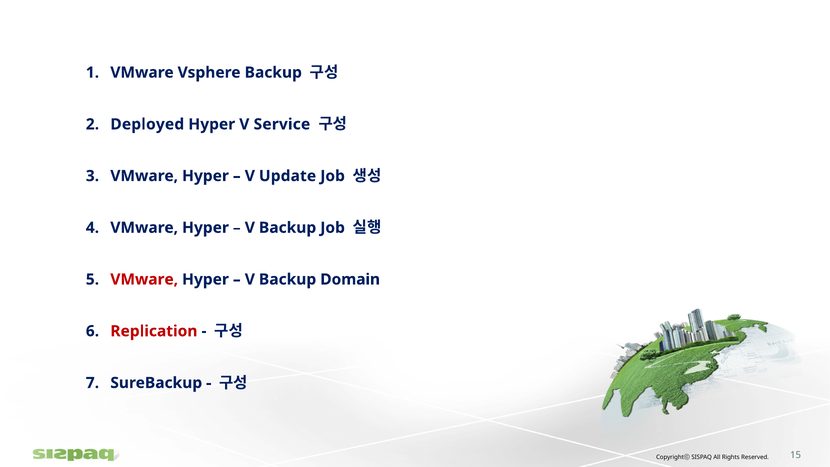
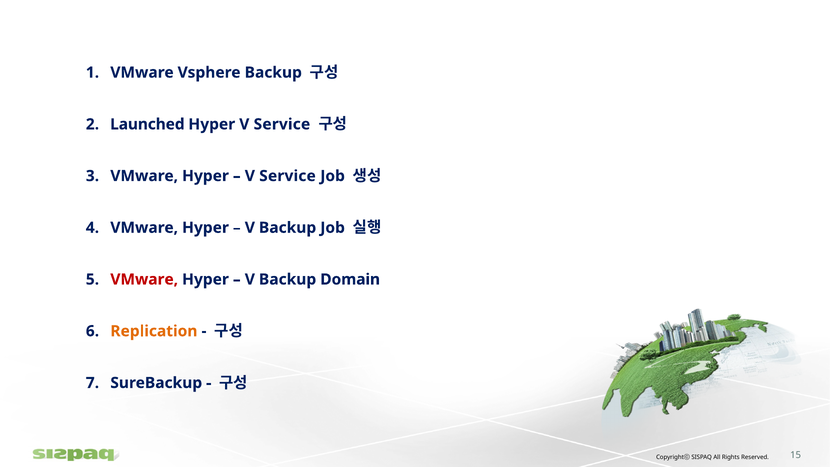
Deployed: Deployed -> Launched
Update at (288, 176): Update -> Service
Replication colour: red -> orange
